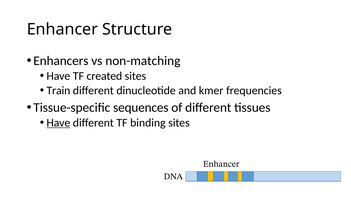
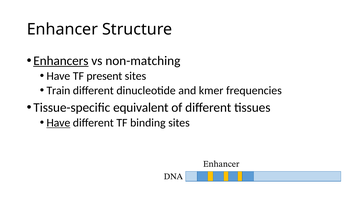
Enhancers underline: none -> present
created: created -> present
sequences: sequences -> equivalent
